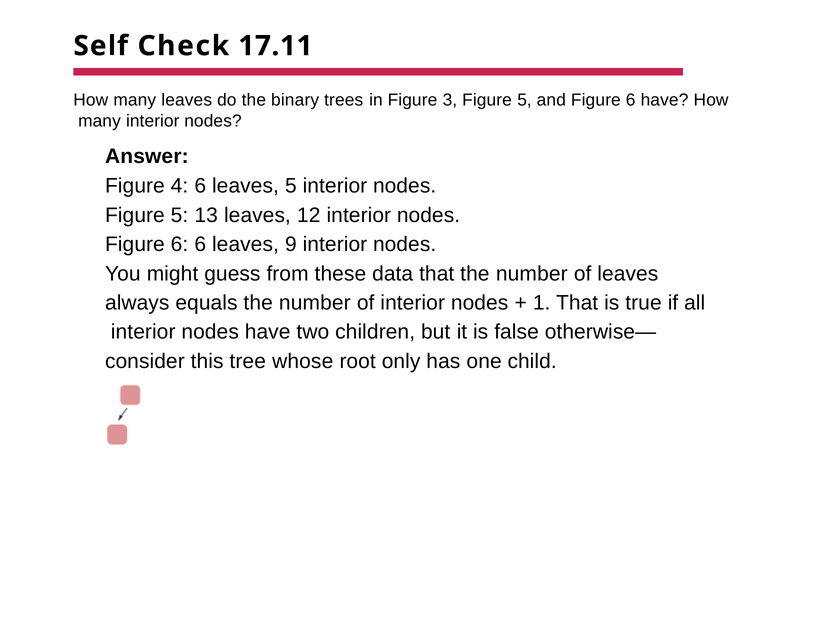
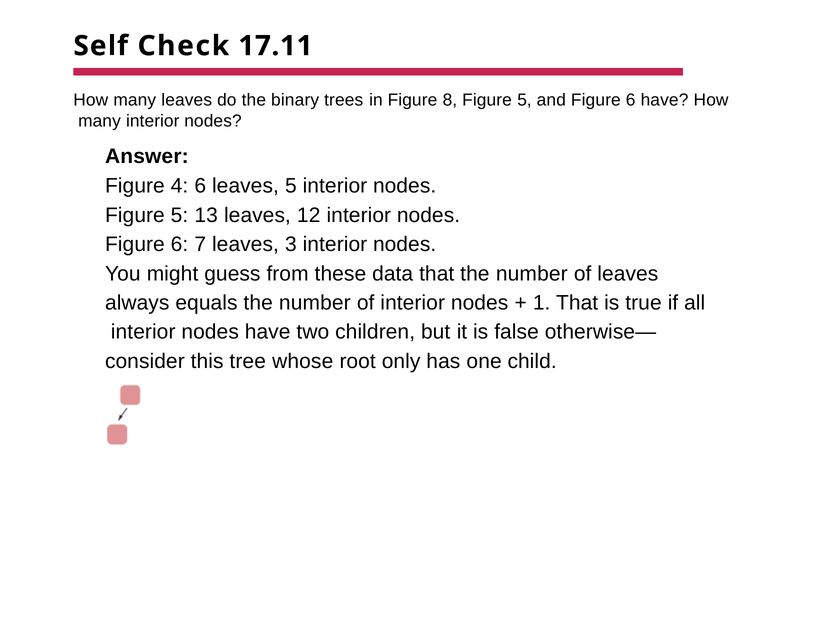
3: 3 -> 8
6 6: 6 -> 7
9: 9 -> 3
